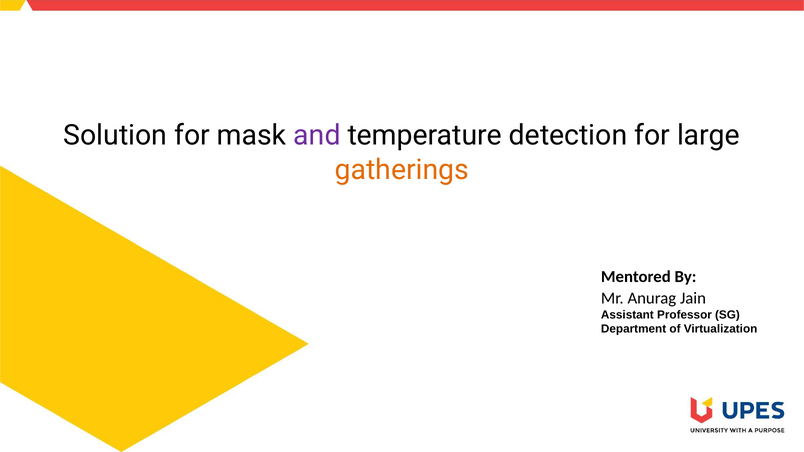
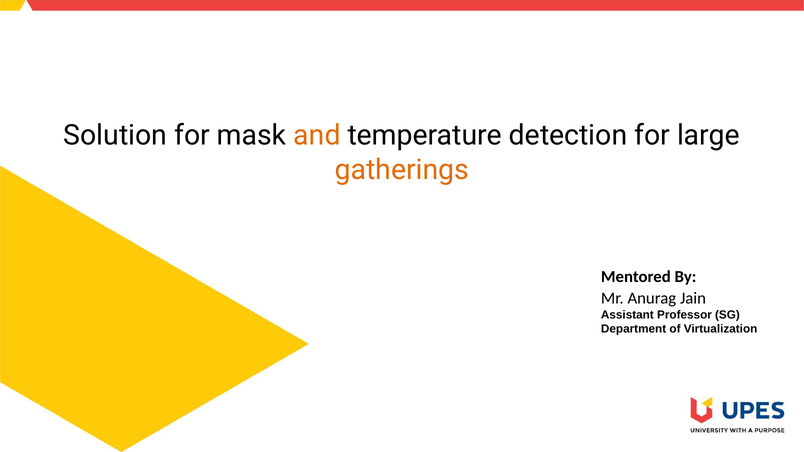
and colour: purple -> orange
